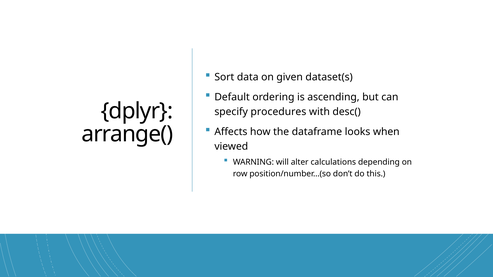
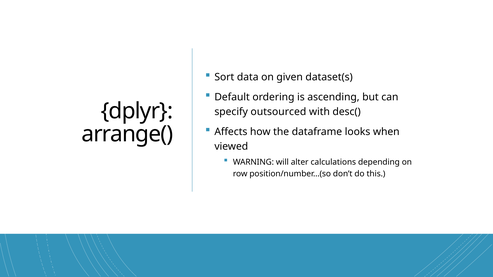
procedures: procedures -> outsourced
